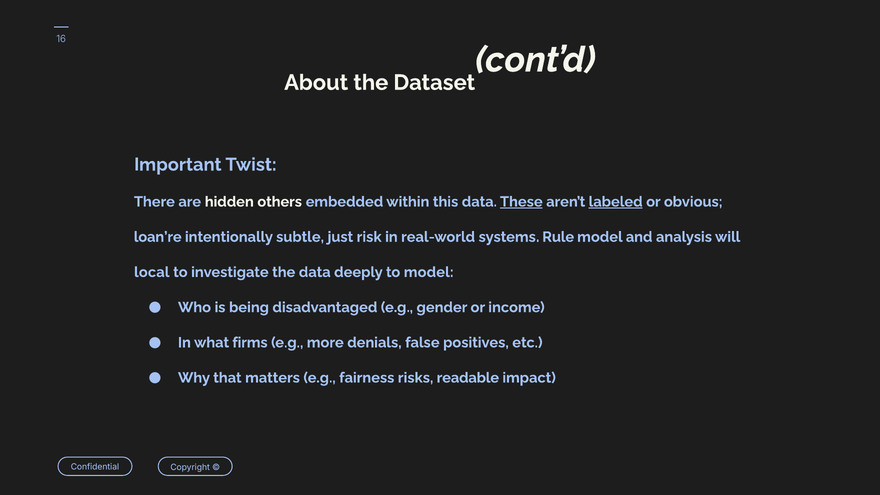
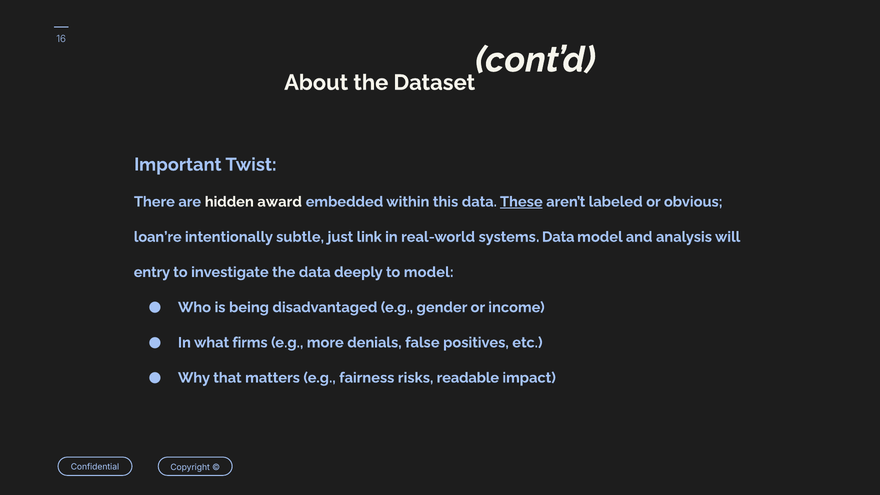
others: others -> award
labeled underline: present -> none
risk: risk -> link
systems Rule: Rule -> Data
local: local -> entry
